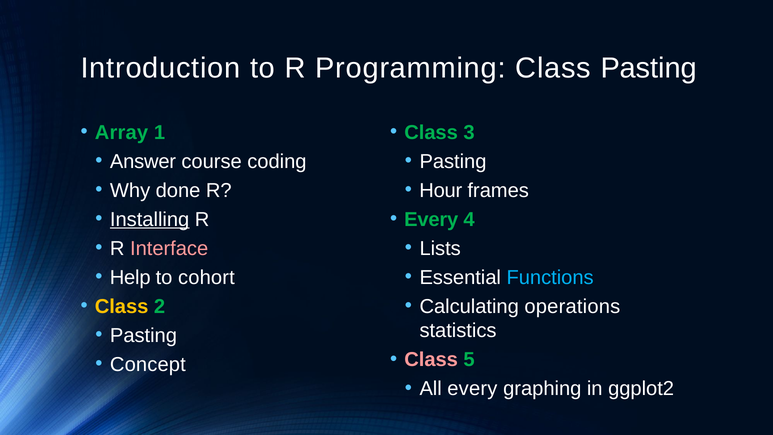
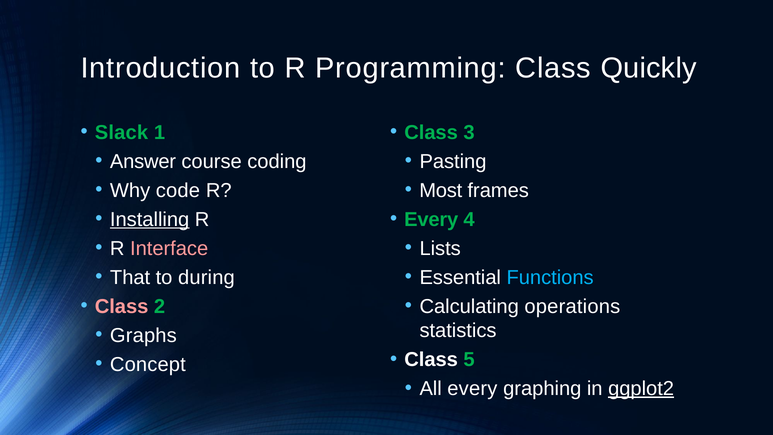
Class Pasting: Pasting -> Quickly
Array: Array -> Slack
done: done -> code
Hour: Hour -> Most
Help: Help -> That
cohort: cohort -> during
Class at (122, 306) colour: yellow -> pink
Pasting at (143, 335): Pasting -> Graphs
Class at (431, 359) colour: pink -> white
ggplot2 underline: none -> present
